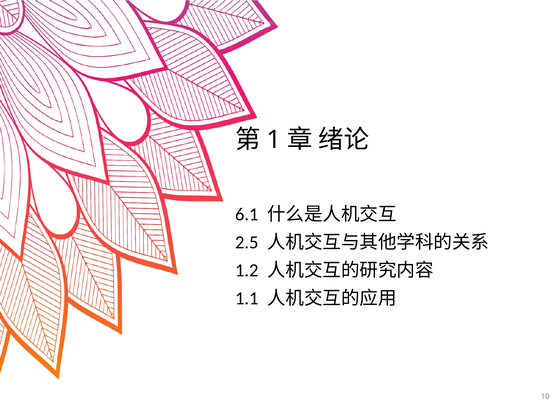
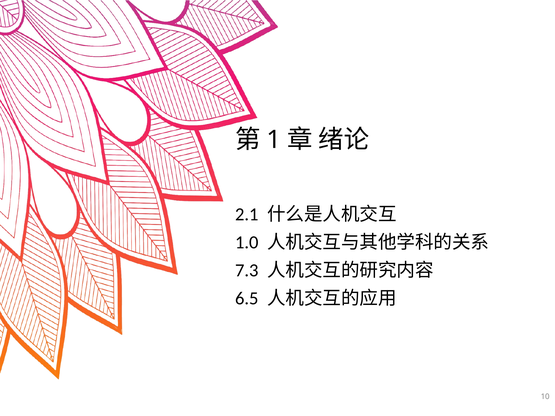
6.1: 6.1 -> 2.1
2.5: 2.5 -> 1.0
1.2: 1.2 -> 7.3
1.1: 1.1 -> 6.5
